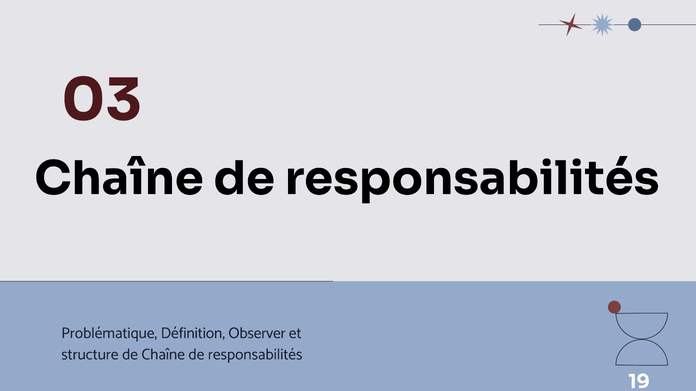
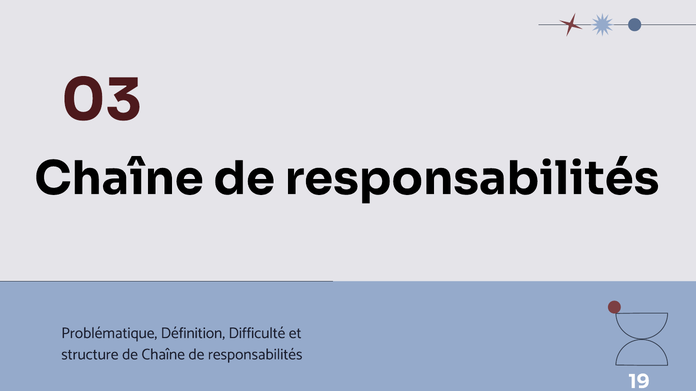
Observer: Observer -> Difficulté
